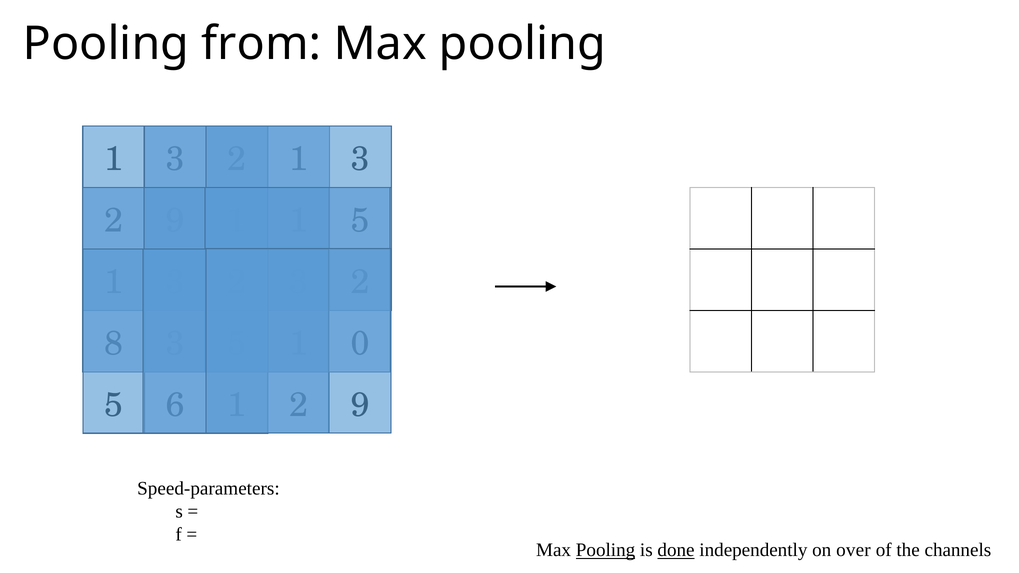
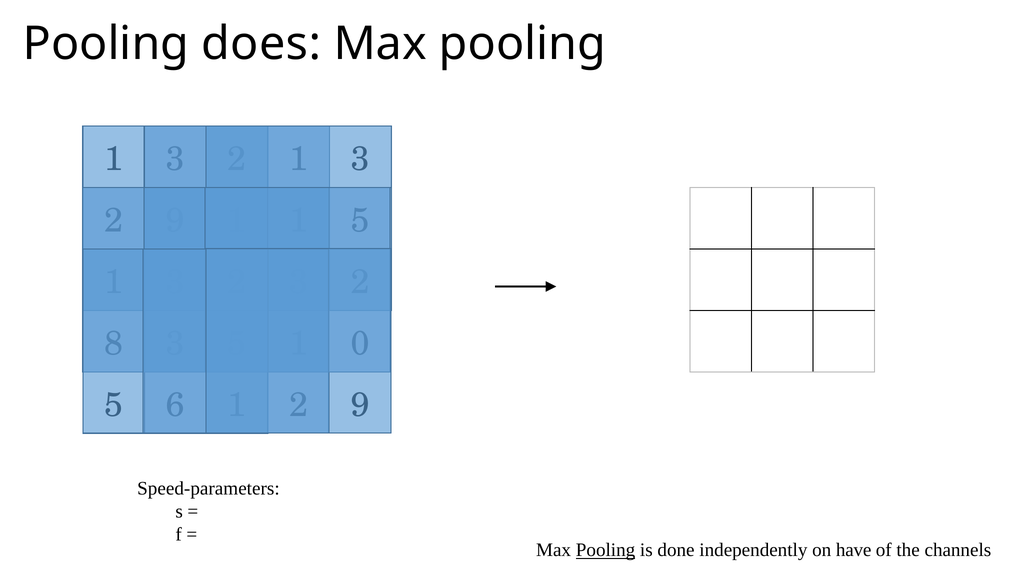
from: from -> does
done underline: present -> none
over: over -> have
